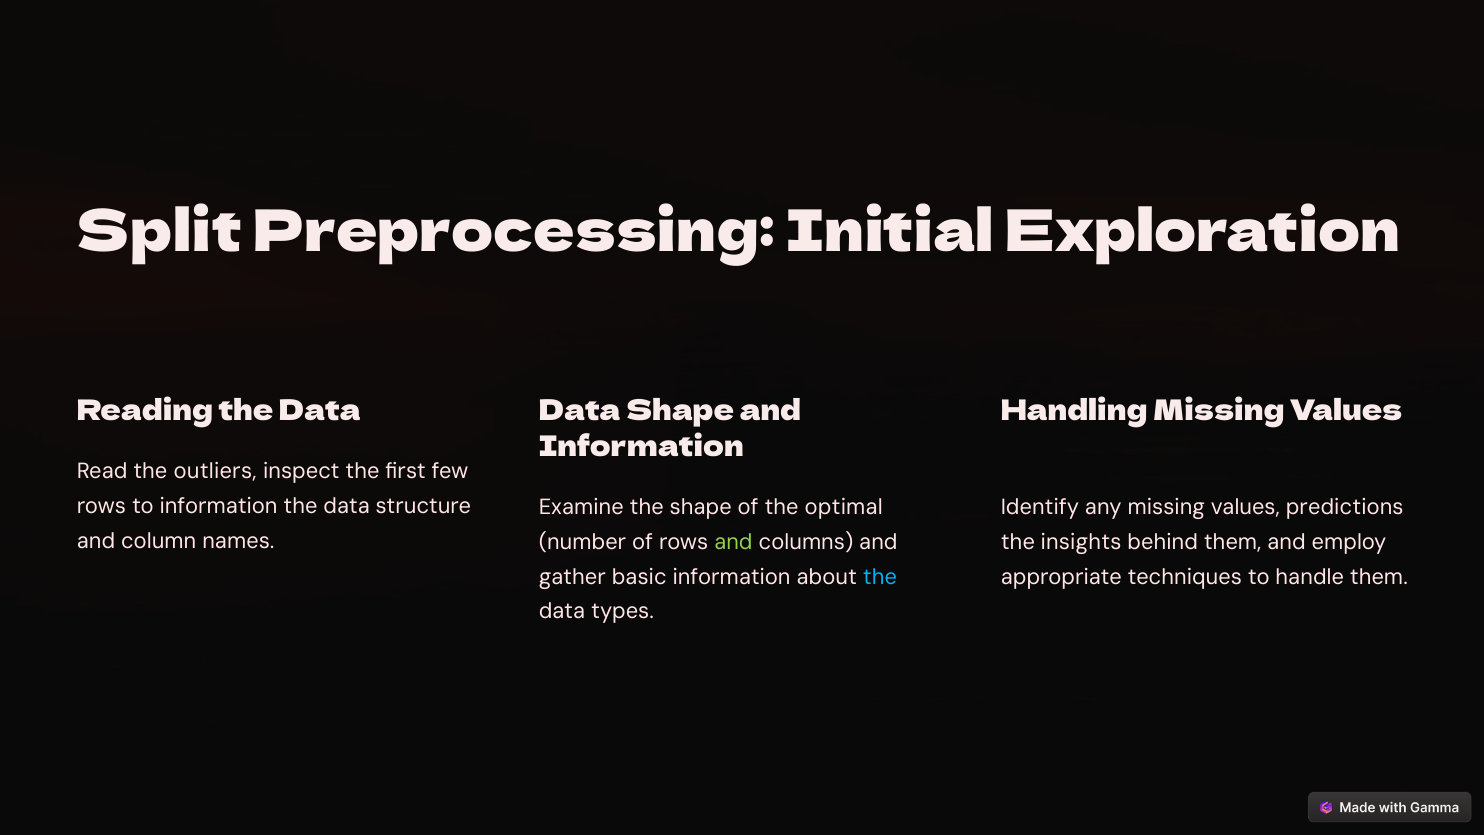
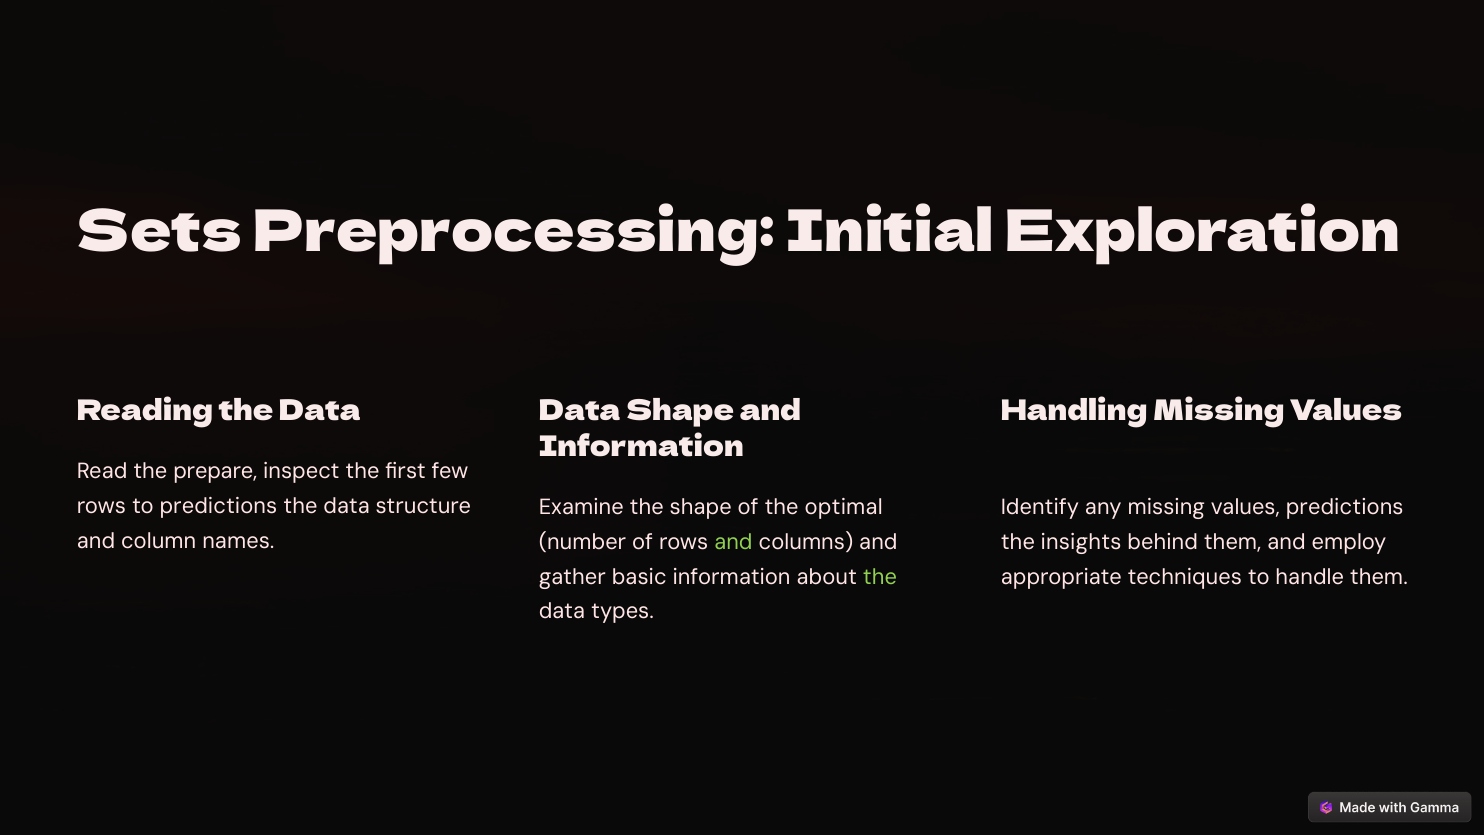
Split: Split -> Sets
outliers: outliers -> prepare
to information: information -> predictions
the at (880, 577) colour: light blue -> light green
